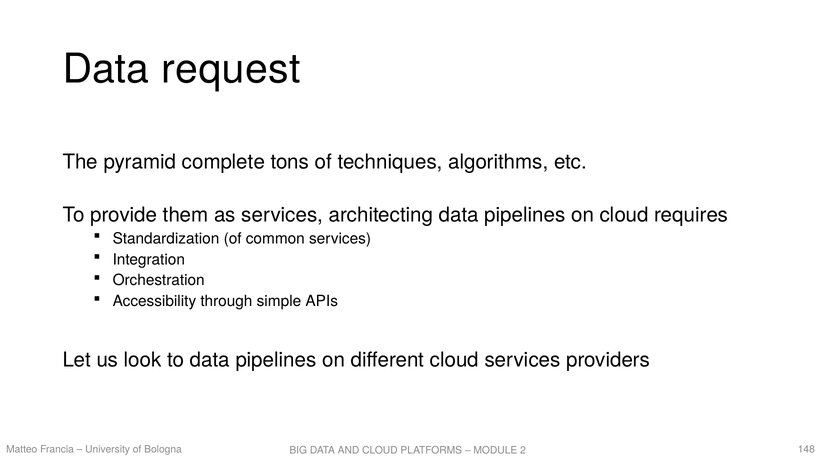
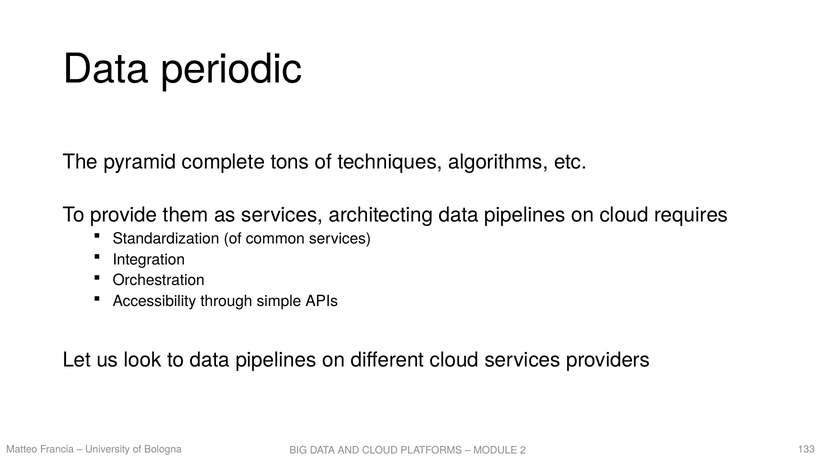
request: request -> periodic
148: 148 -> 133
